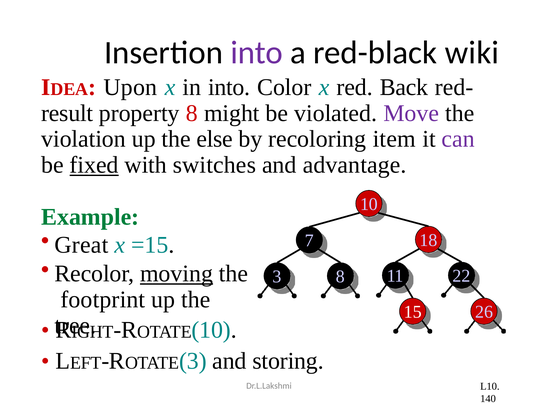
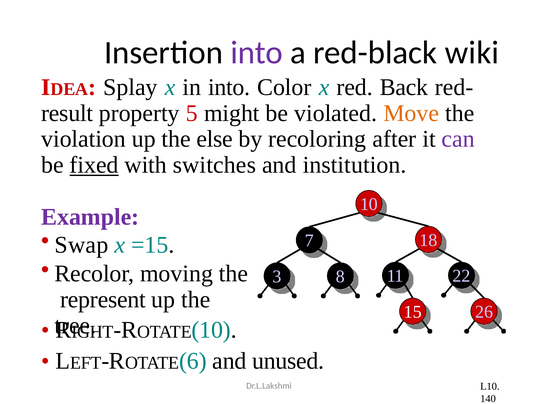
Upon: Upon -> Splay
property 8: 8 -> 5
Move colour: purple -> orange
item: item -> after
advantage: advantage -> institution
Example colour: green -> purple
Great: Great -> Swap
moving underline: present -> none
footprint: footprint -> represent
3 at (193, 360): 3 -> 6
storing: storing -> unused
